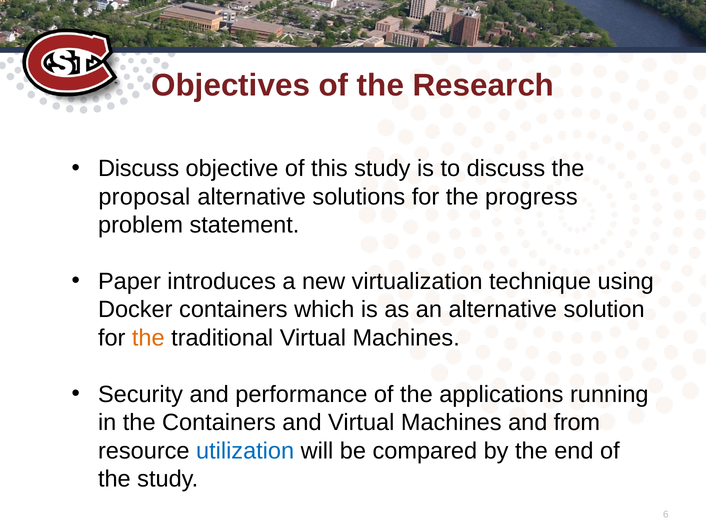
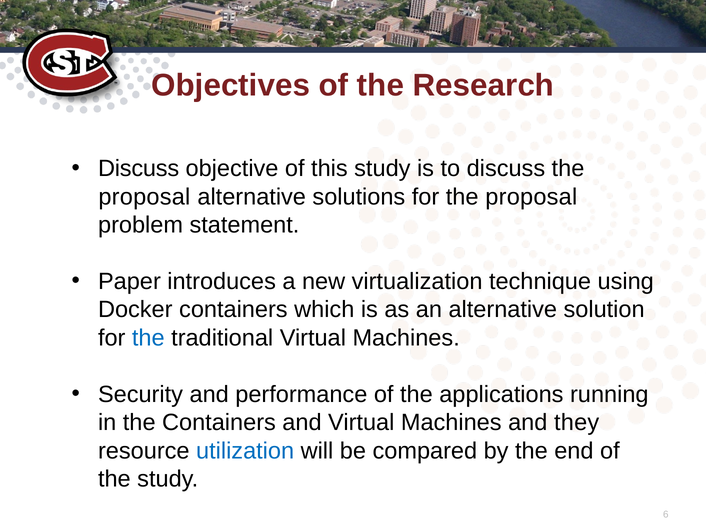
for the progress: progress -> proposal
the at (148, 338) colour: orange -> blue
from: from -> they
